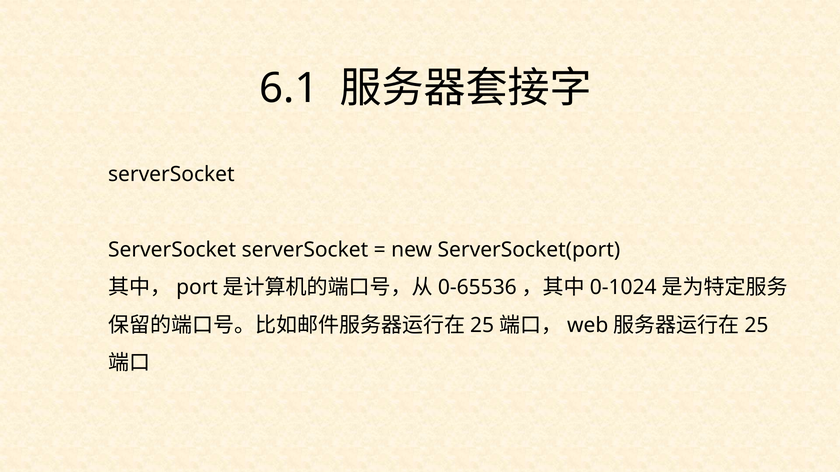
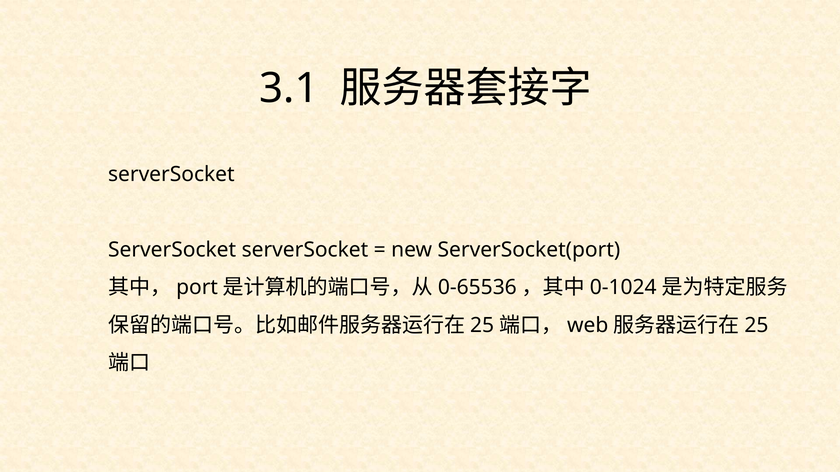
6.1: 6.1 -> 3.1
